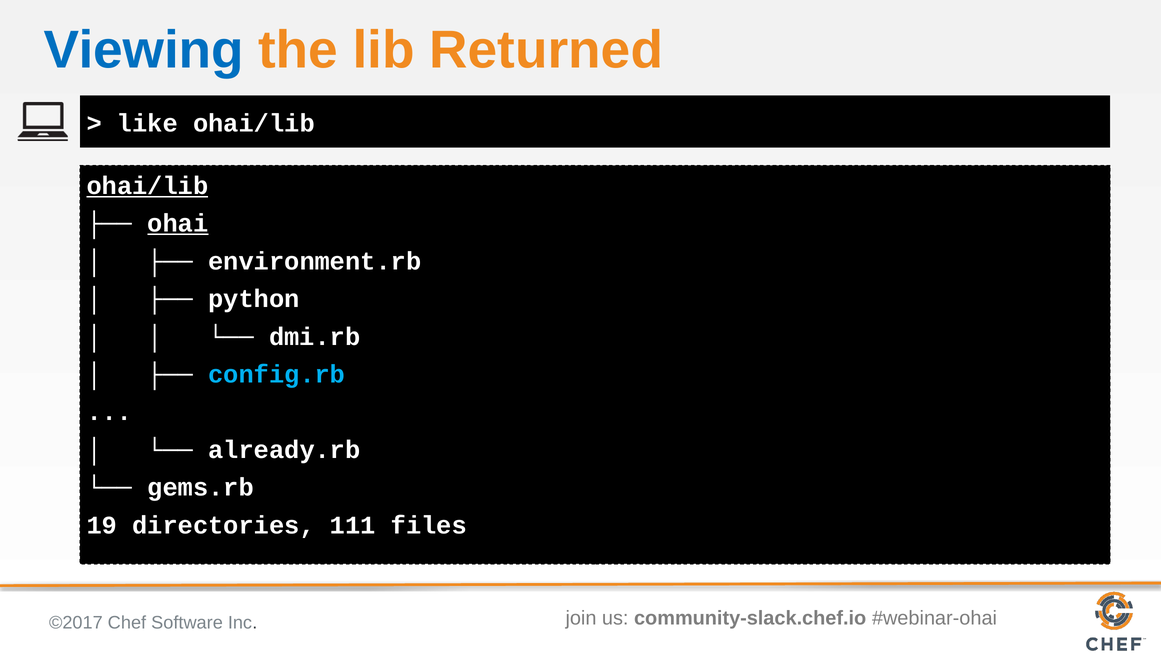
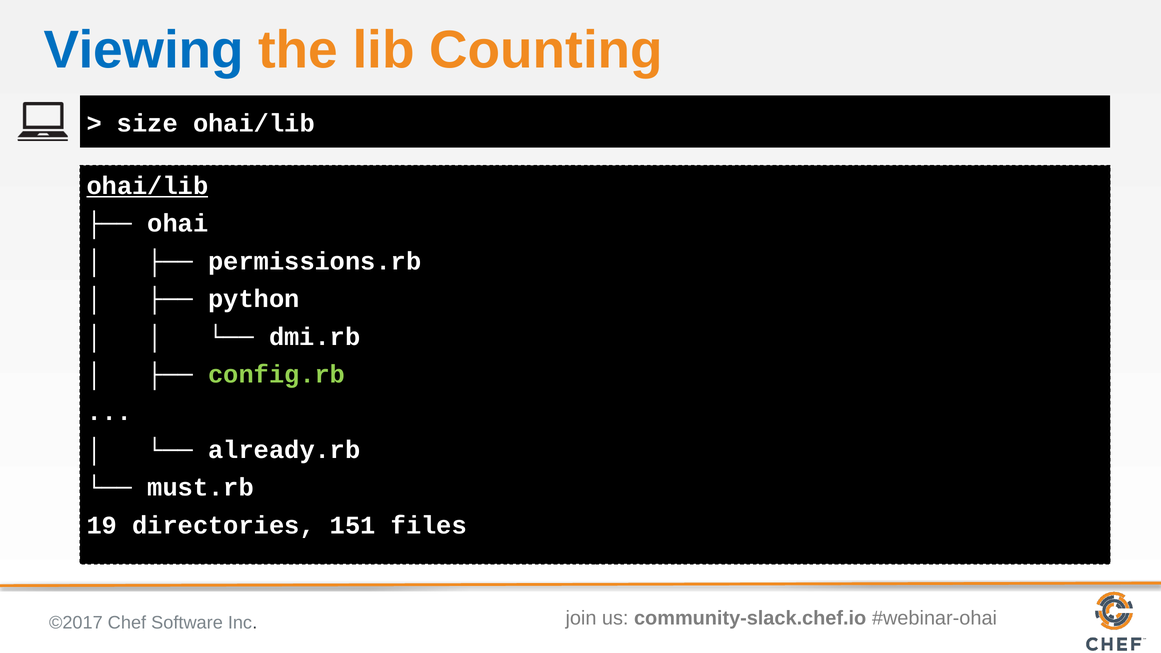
Returned: Returned -> Counting
like: like -> size
ohai underline: present -> none
environment.rb: environment.rb -> permissions.rb
config.rb colour: light blue -> light green
gems.rb: gems.rb -> must.rb
111: 111 -> 151
